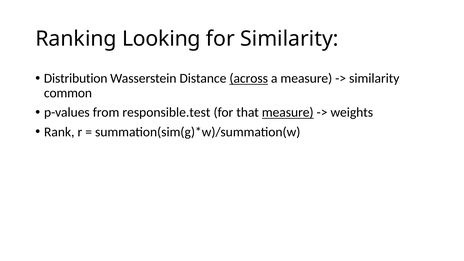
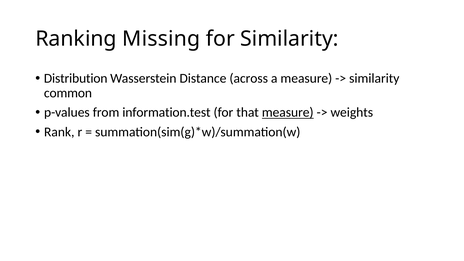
Looking: Looking -> Missing
across underline: present -> none
responsible.test: responsible.test -> information.test
